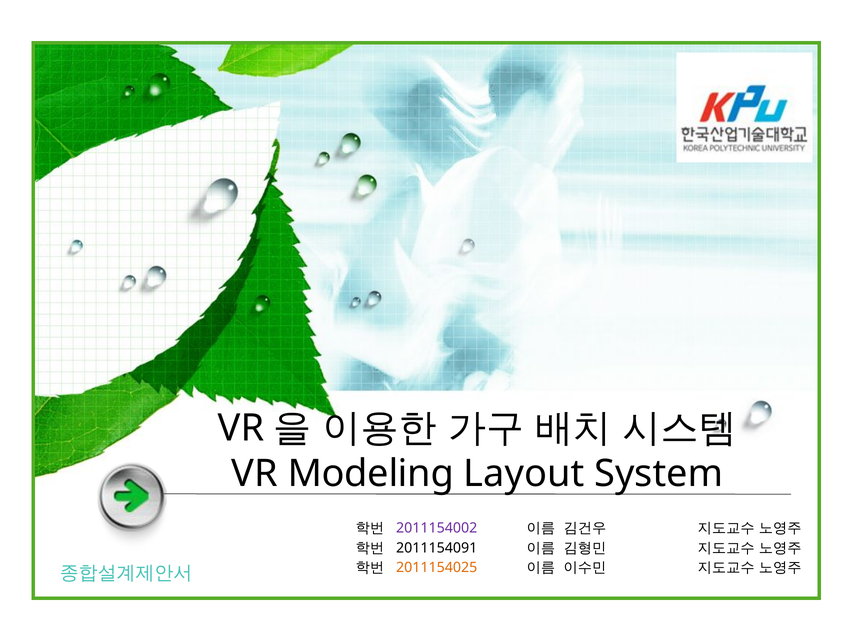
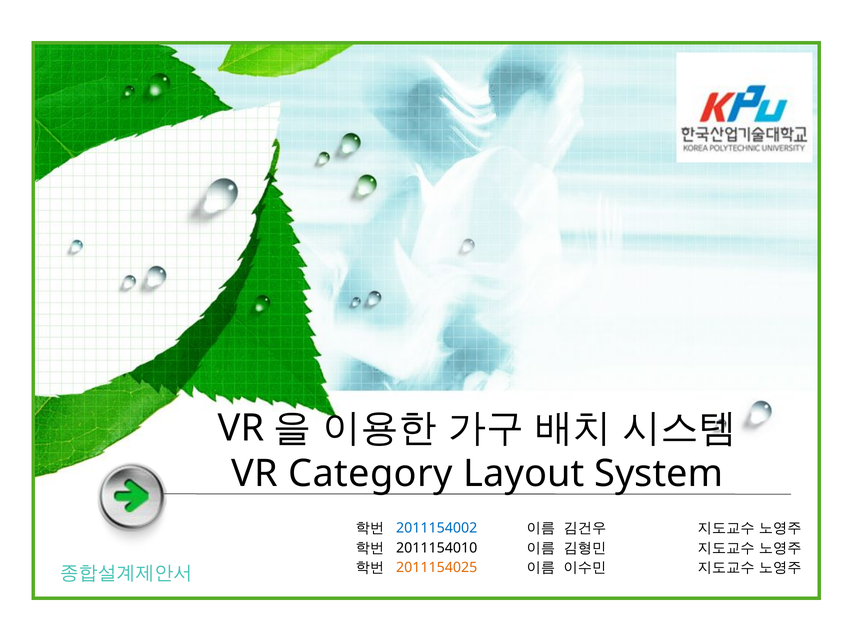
Modeling: Modeling -> Category
2011154002 colour: purple -> blue
2011154091: 2011154091 -> 2011154010
